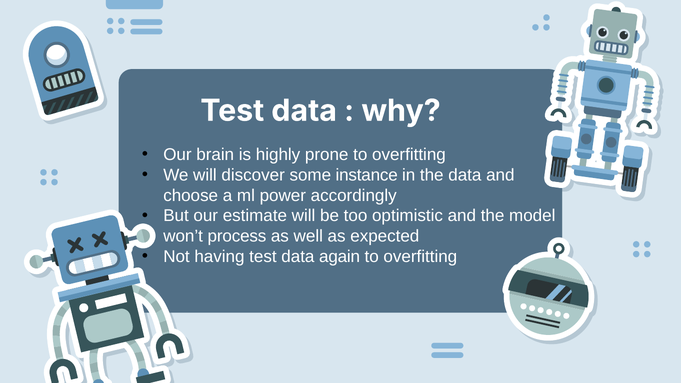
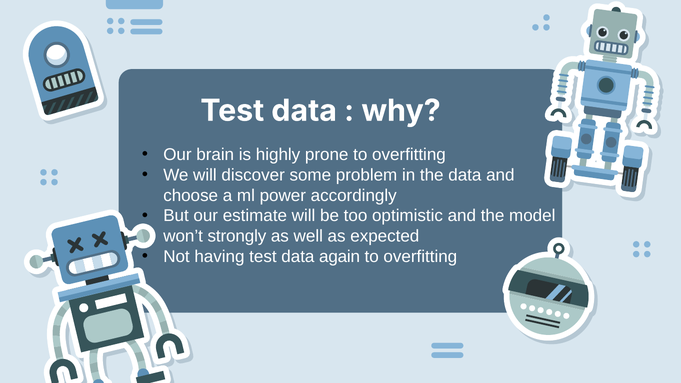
instance: instance -> problem
process: process -> strongly
